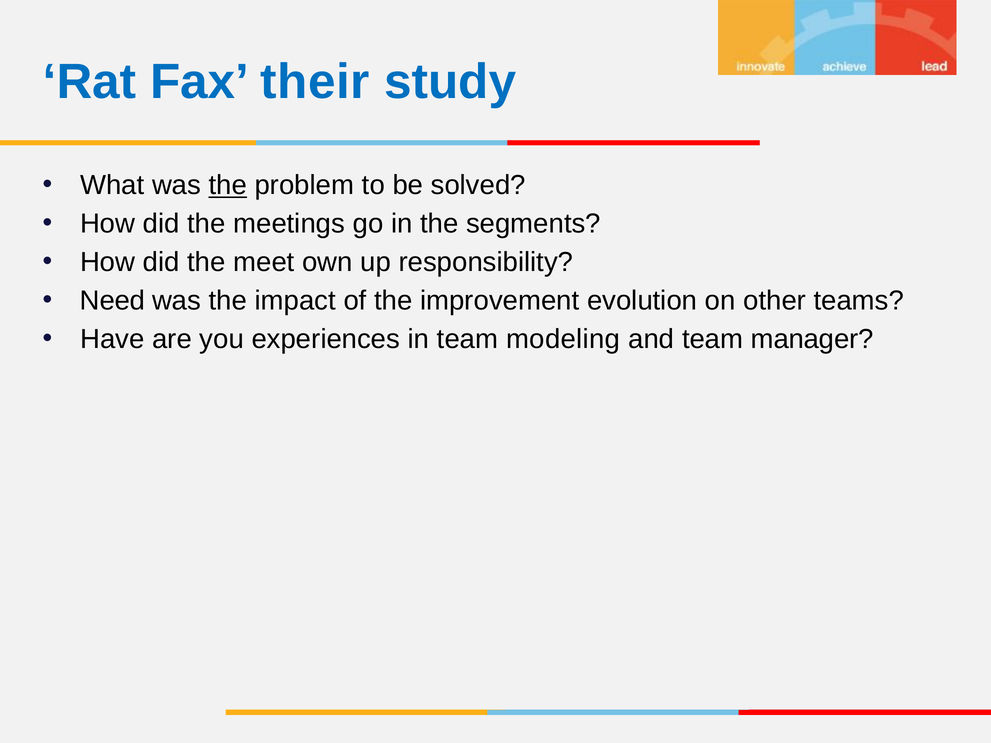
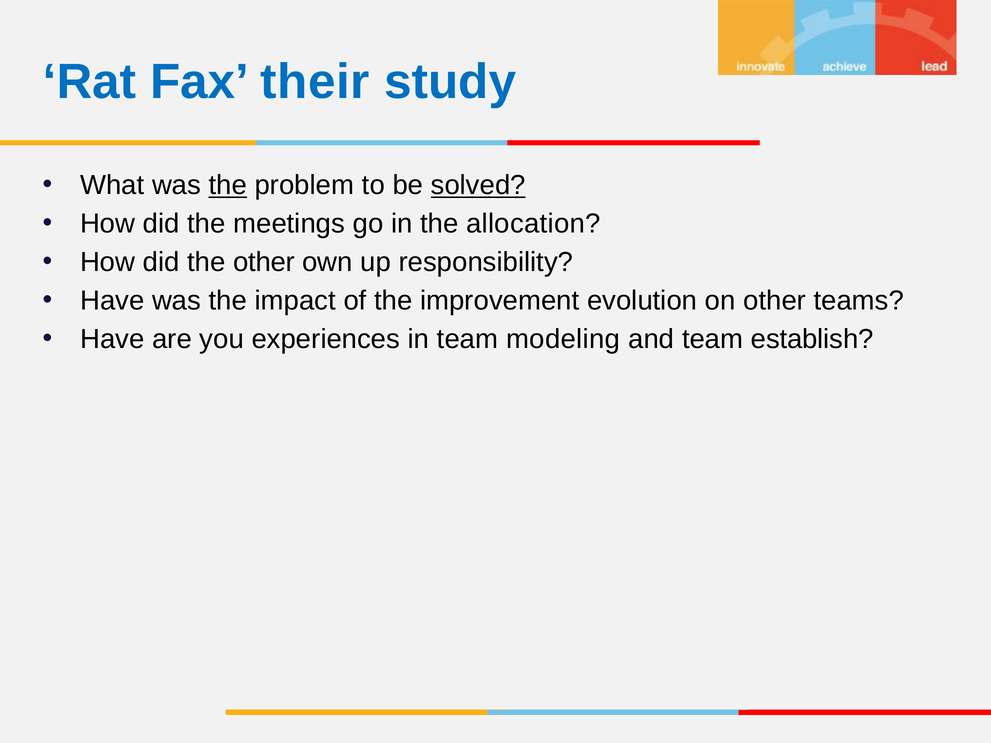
solved underline: none -> present
segments: segments -> allocation
the meet: meet -> other
Need at (112, 301): Need -> Have
manager: manager -> establish
